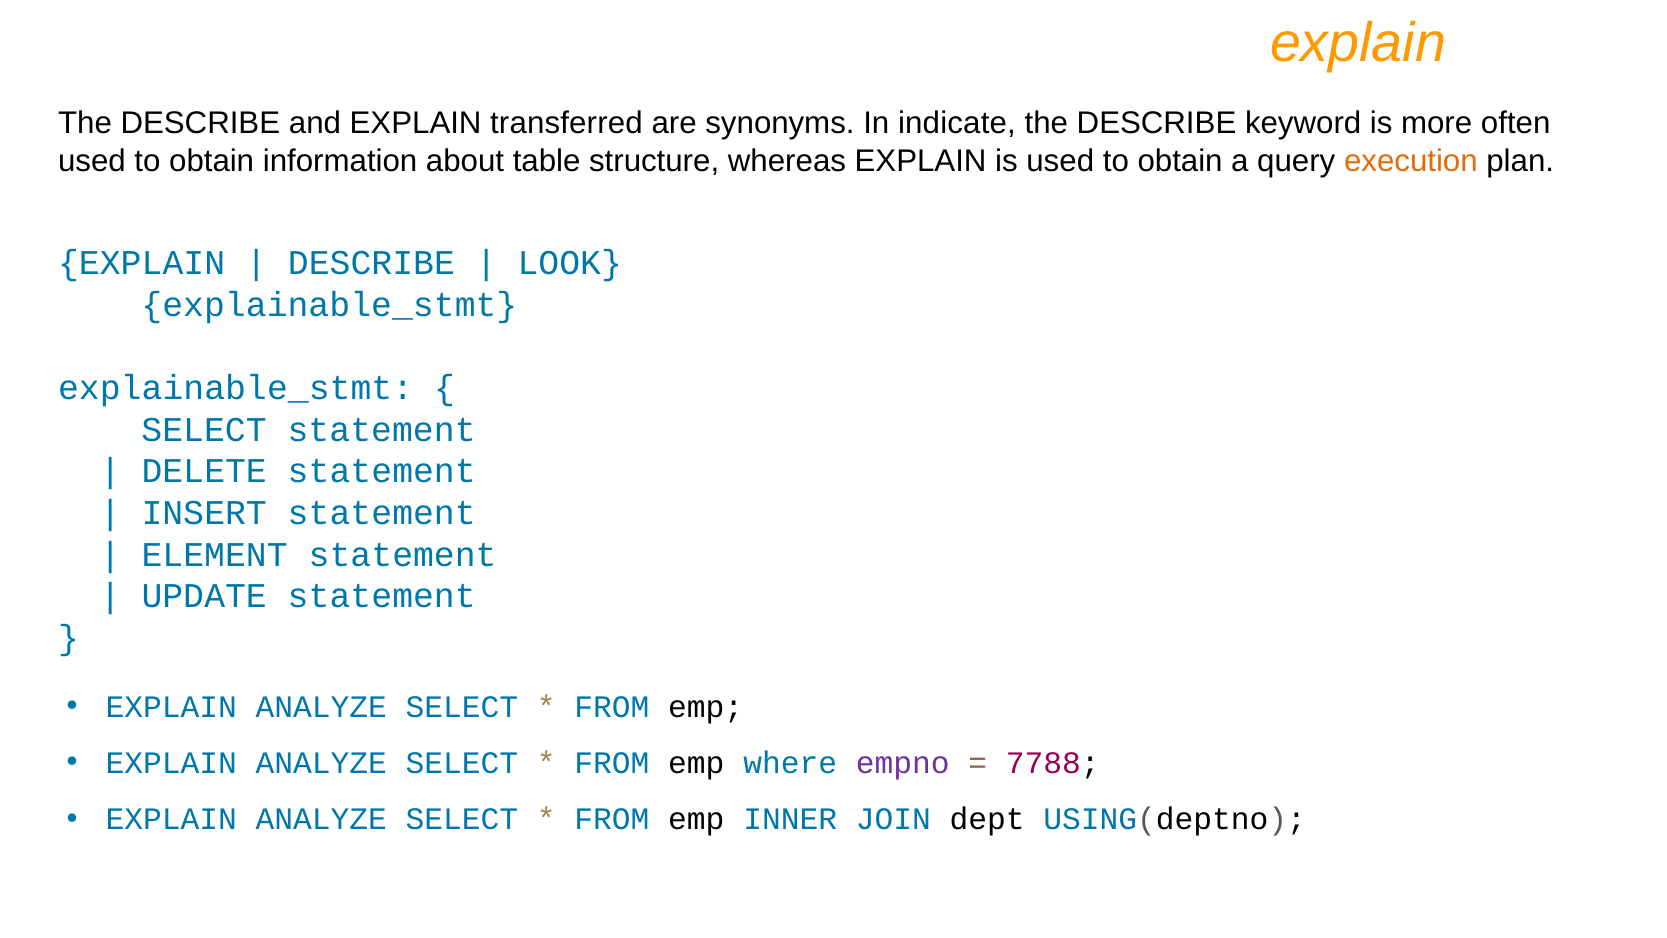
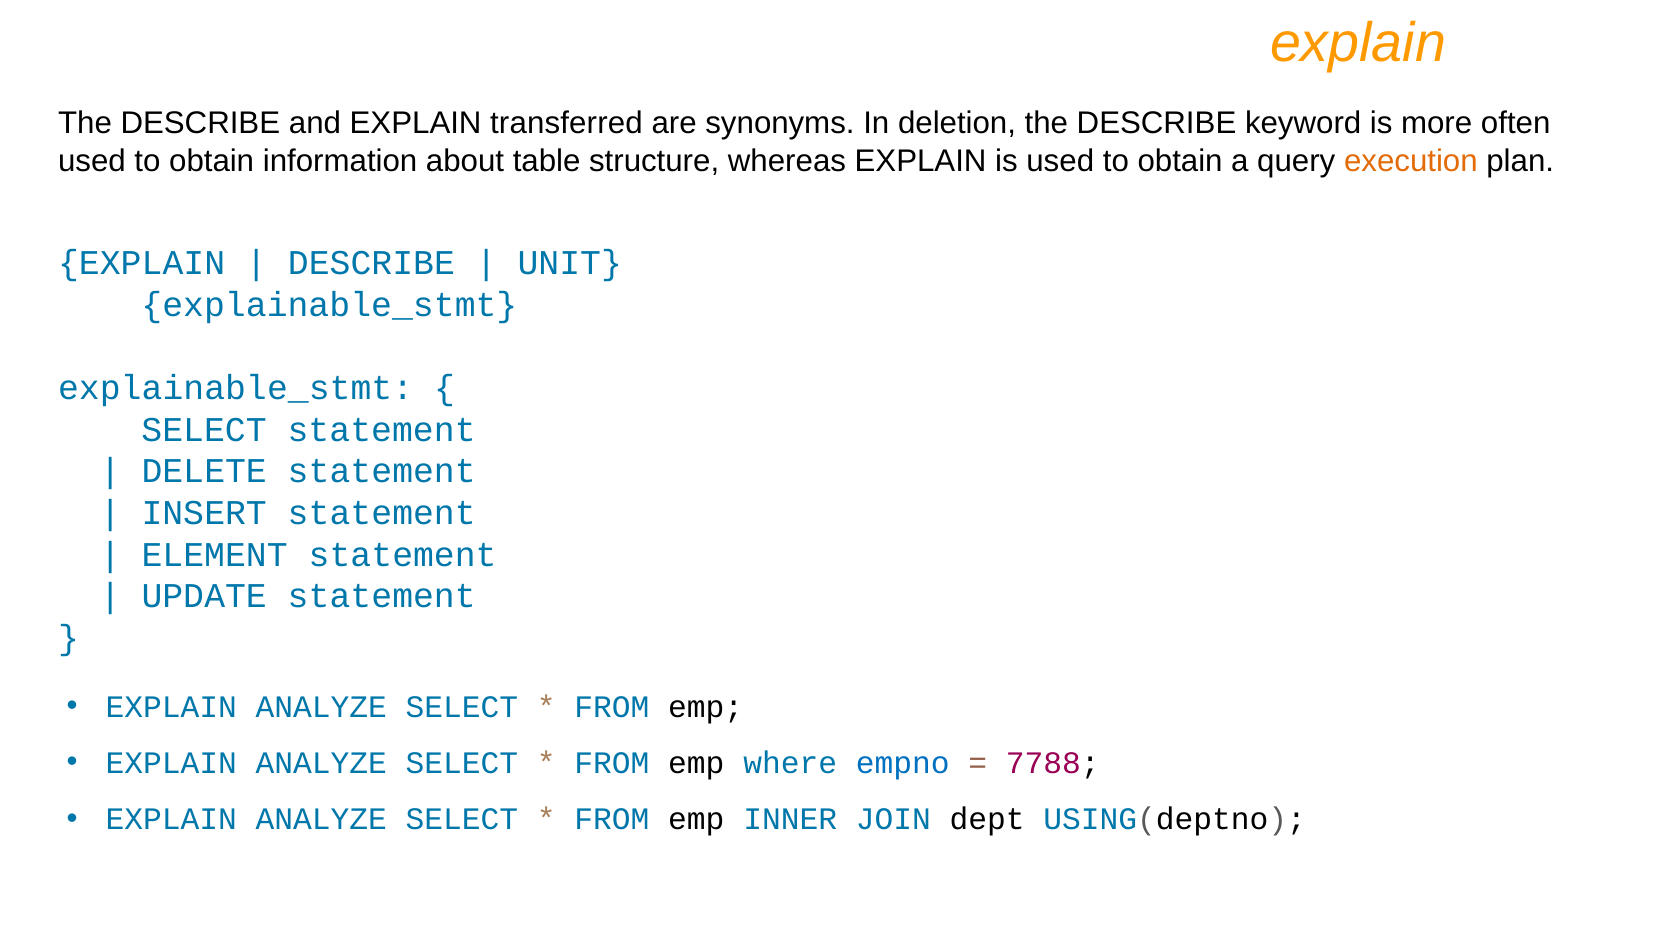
indicate: indicate -> deletion
LOOK: LOOK -> UNIT
empno colour: purple -> blue
